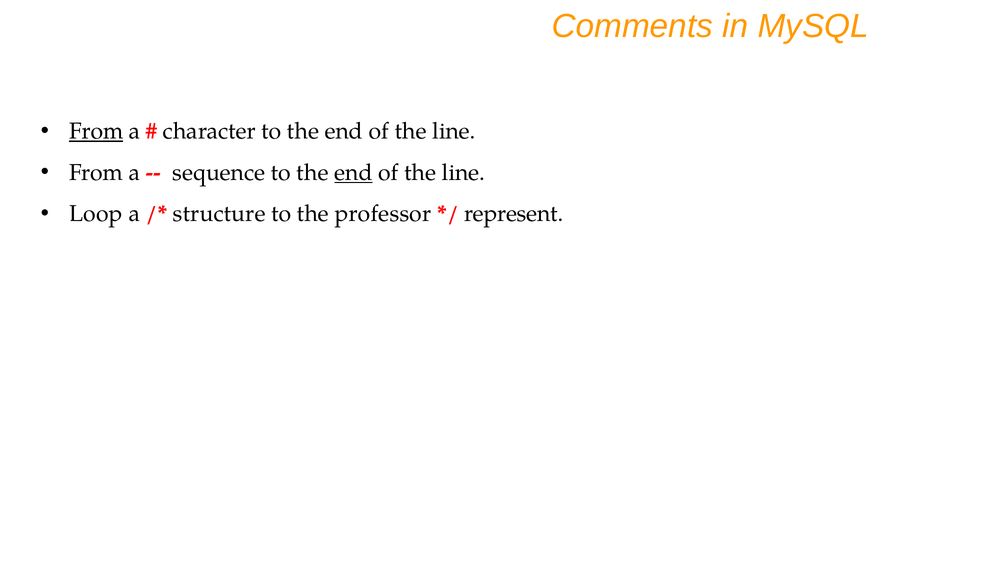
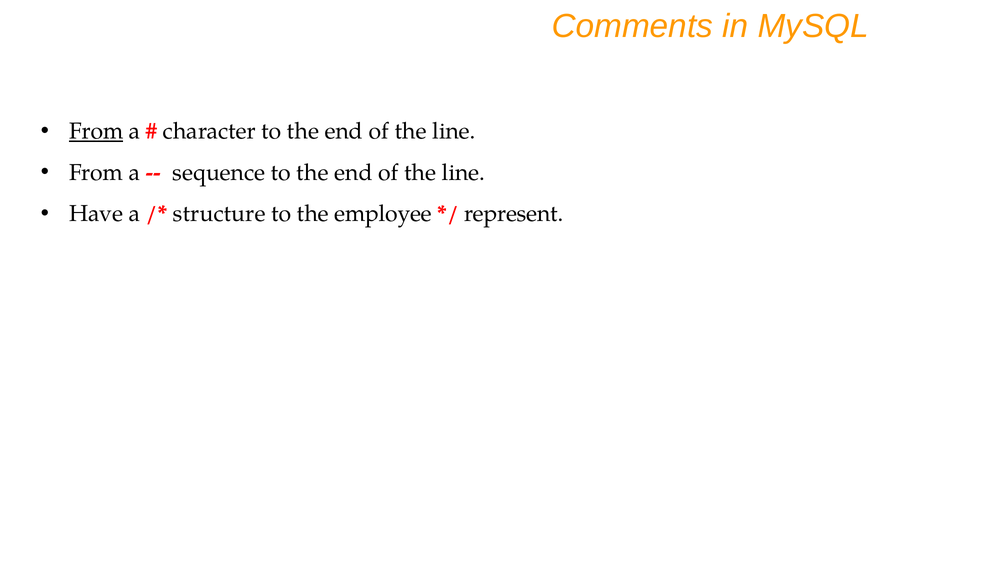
end at (353, 172) underline: present -> none
Loop: Loop -> Have
professor: professor -> employee
